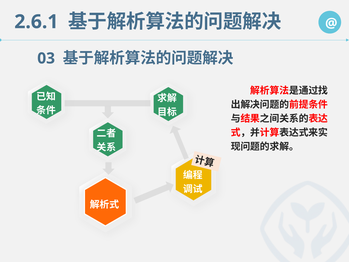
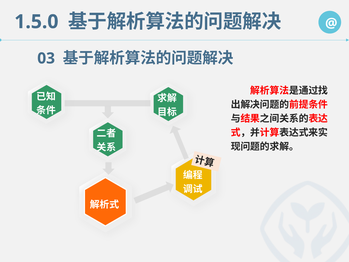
2.6.1: 2.6.1 -> 1.5.0
